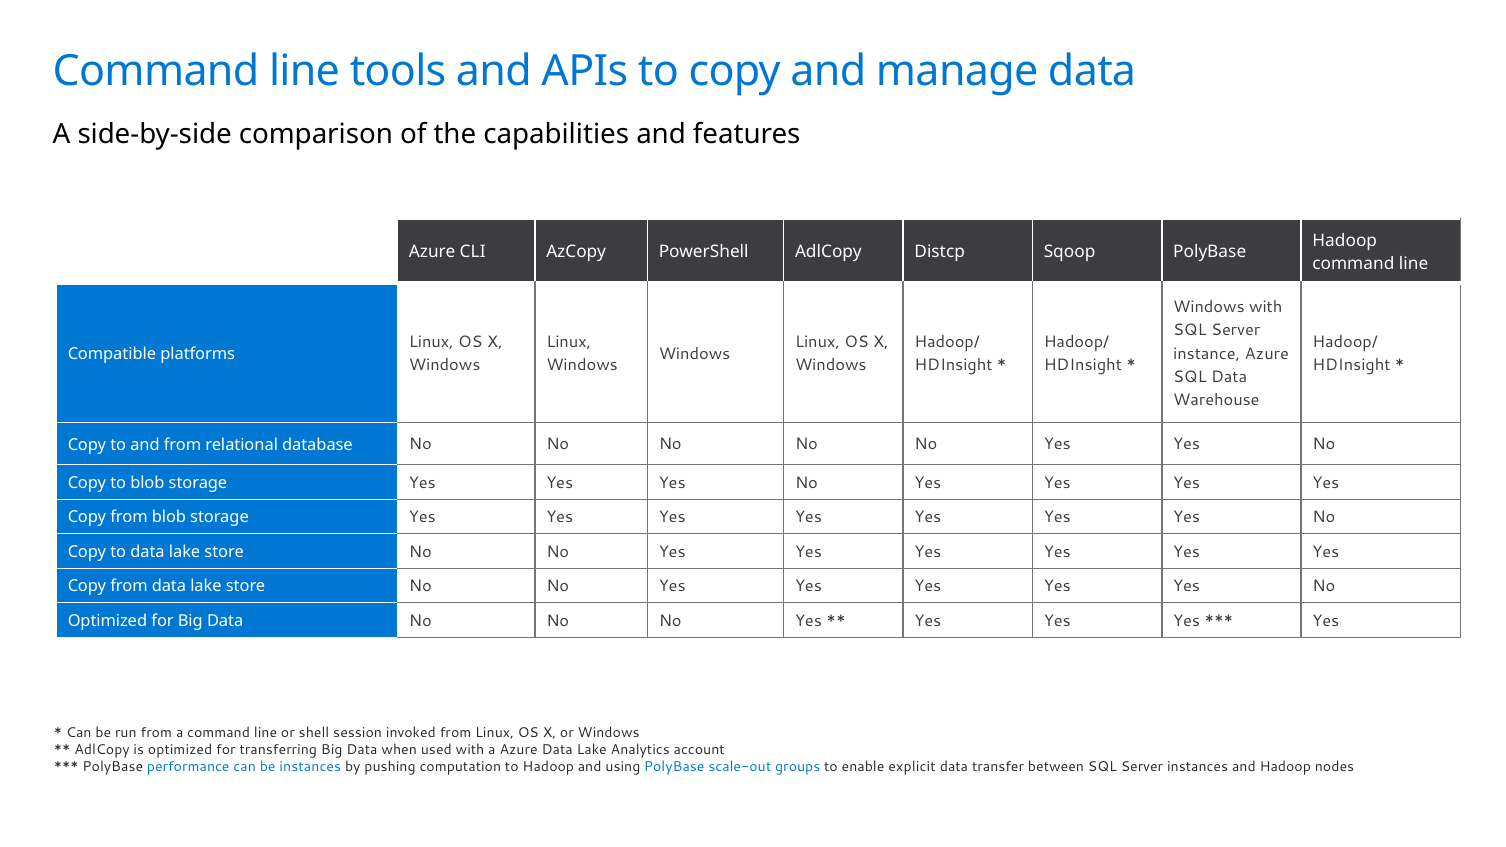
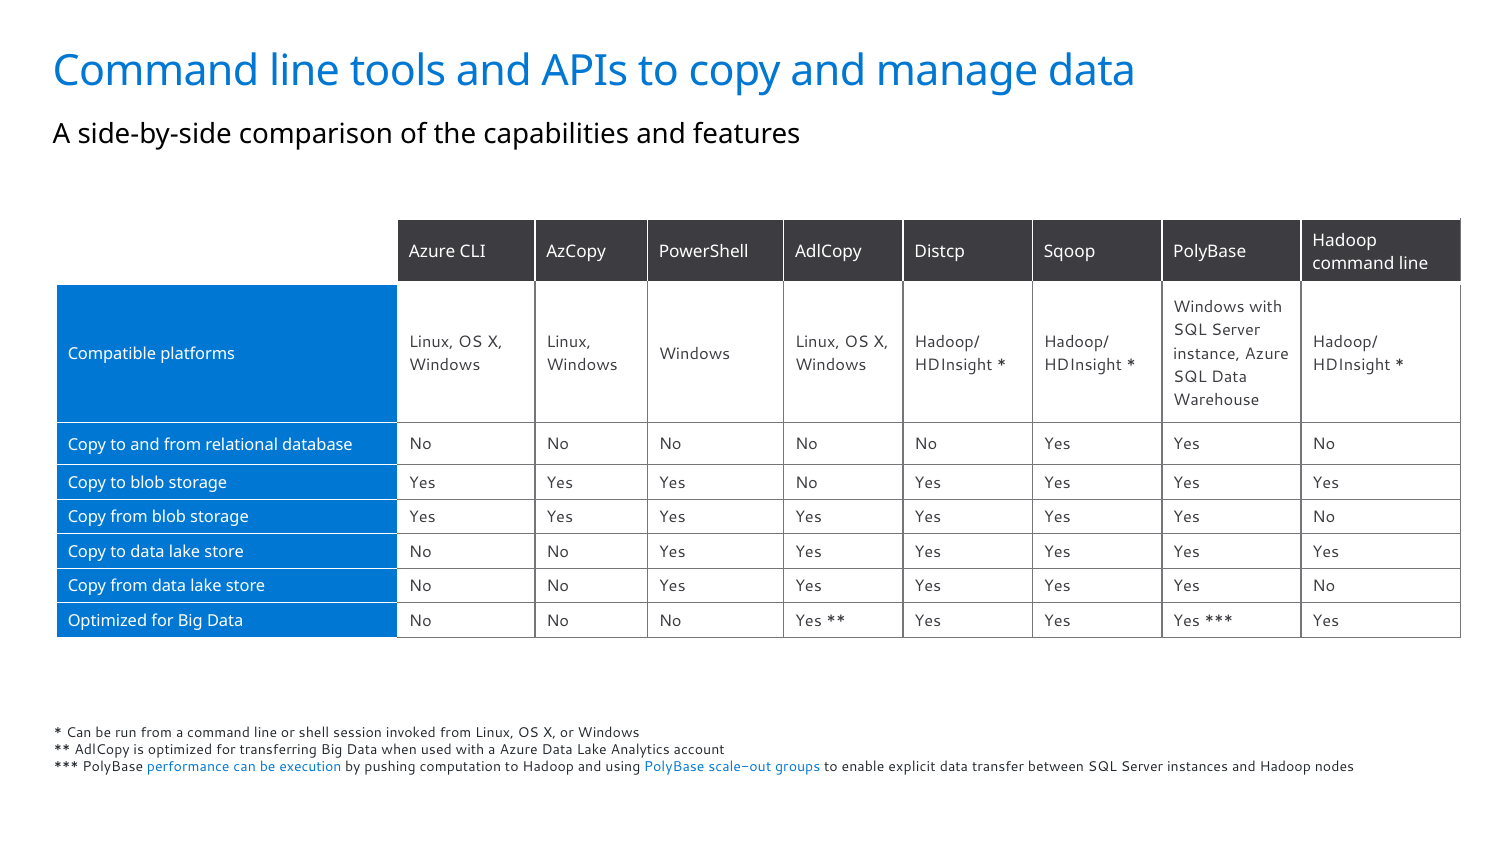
be instances: instances -> execution
